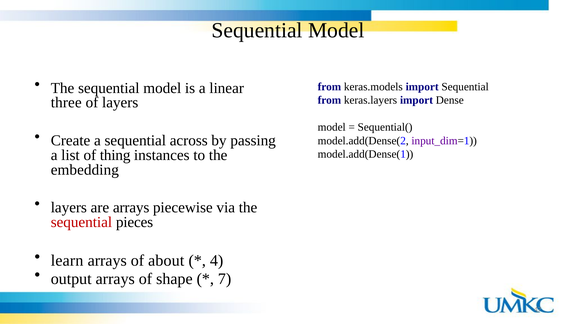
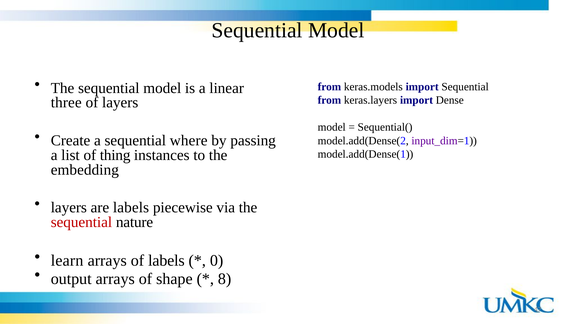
across: across -> where
are arrays: arrays -> labels
pieces: pieces -> nature
of about: about -> labels
4: 4 -> 0
7: 7 -> 8
